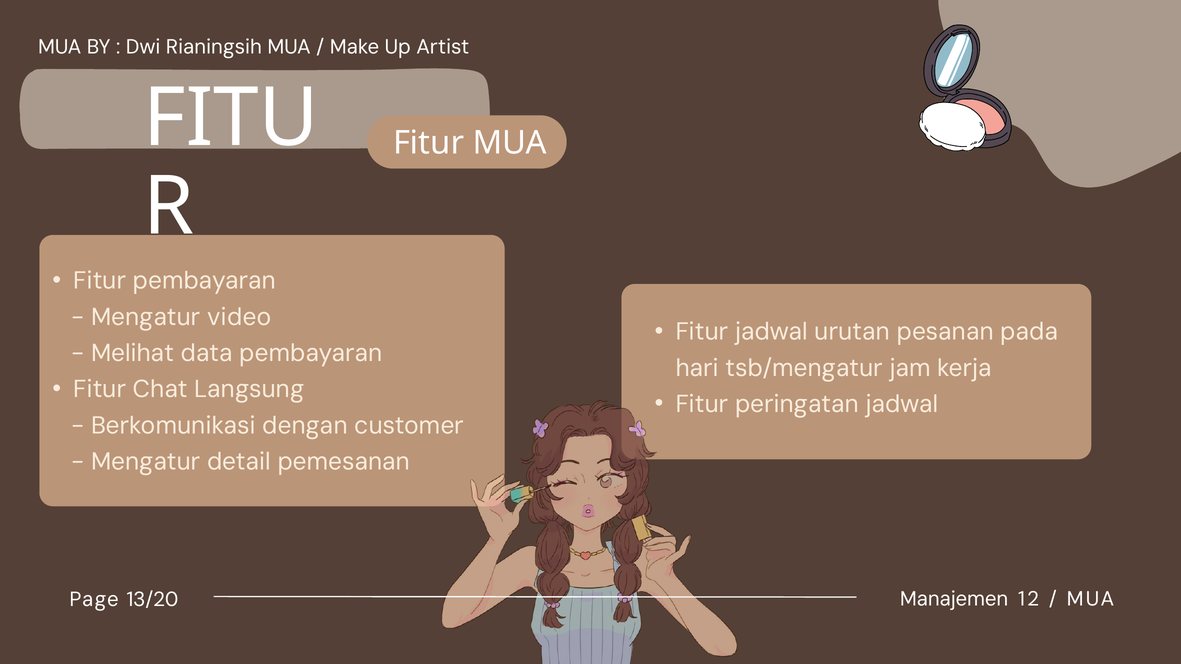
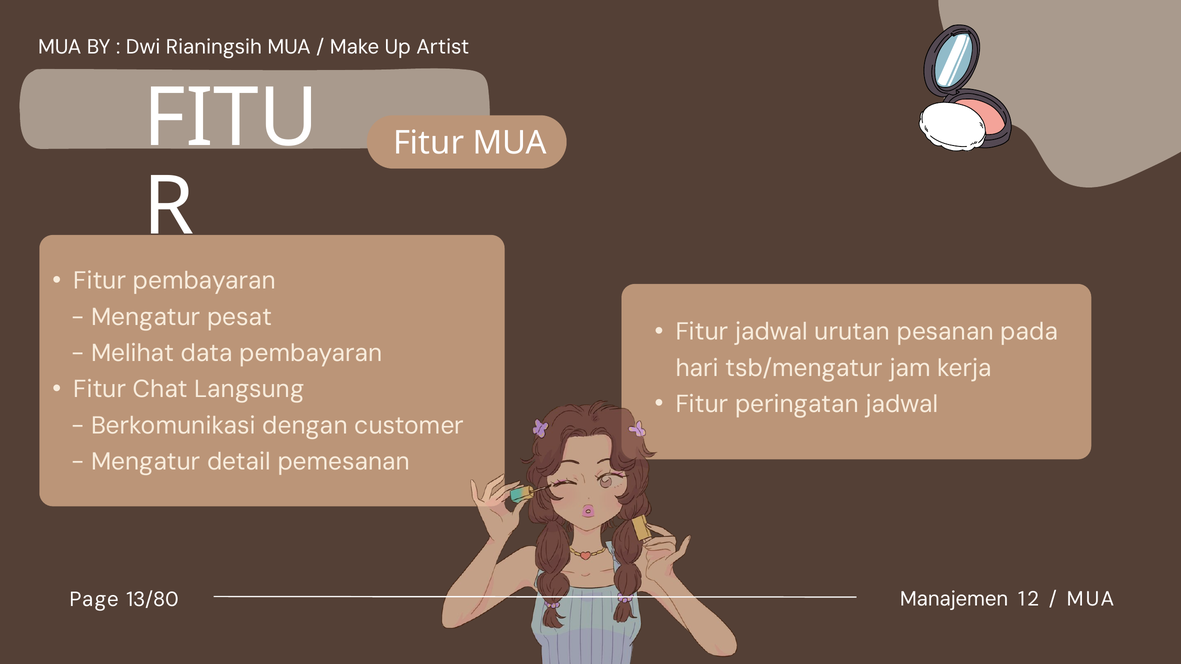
video: video -> pesat
13/20: 13/20 -> 13/80
